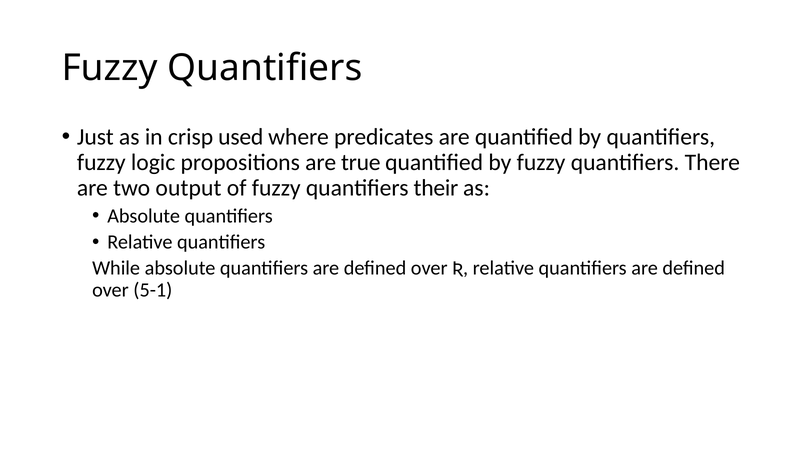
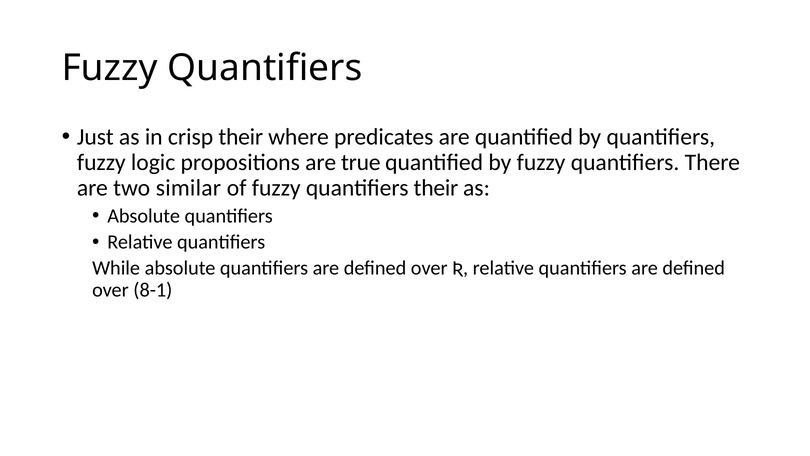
crisp used: used -> their
output: output -> similar
5-1: 5-1 -> 8-1
